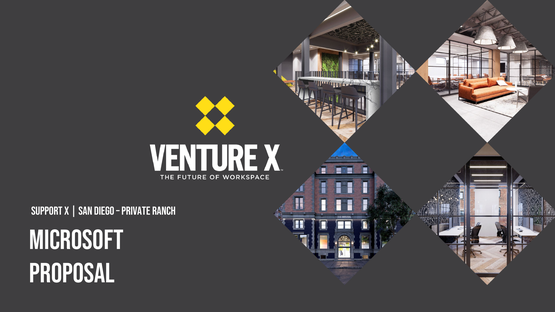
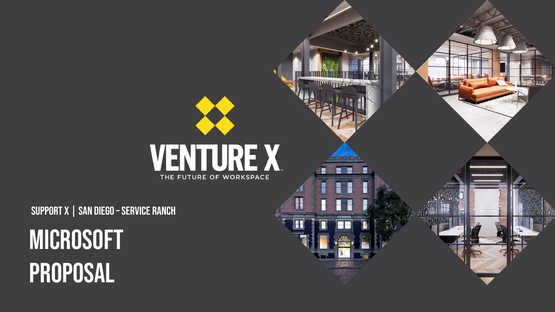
Private: Private -> Service
